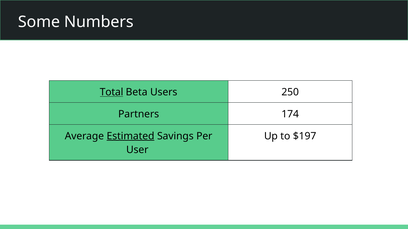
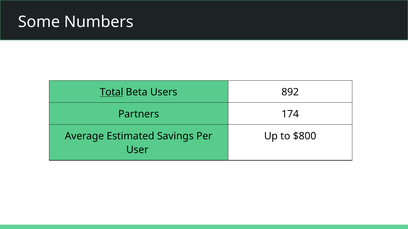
250: 250 -> 892
Estimated underline: present -> none
$197: $197 -> $800
